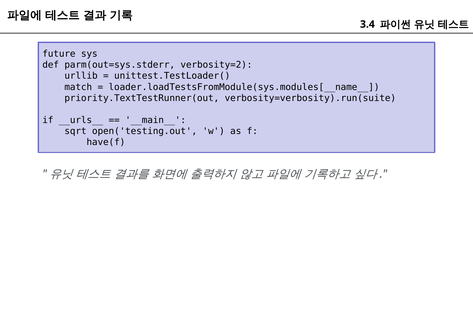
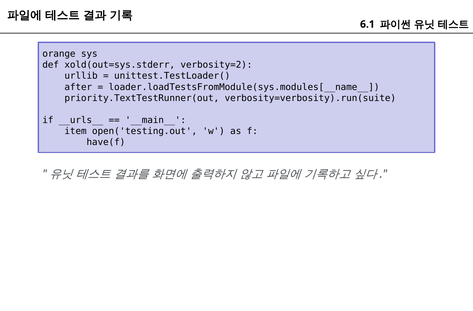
3.4: 3.4 -> 6.1
future: future -> orange
parm(out=sys.stderr: parm(out=sys.stderr -> xold(out=sys.stderr
match: match -> after
sqrt: sqrt -> item
